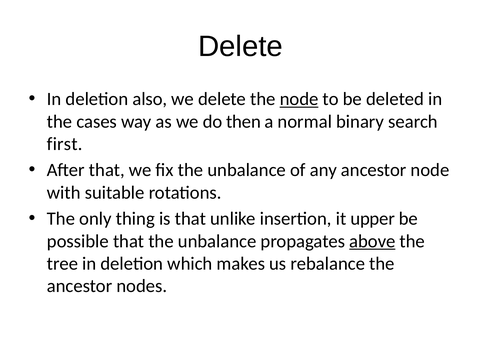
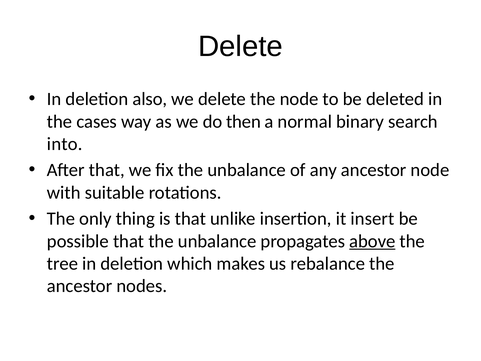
node at (299, 99) underline: present -> none
first: first -> into
upper: upper -> insert
